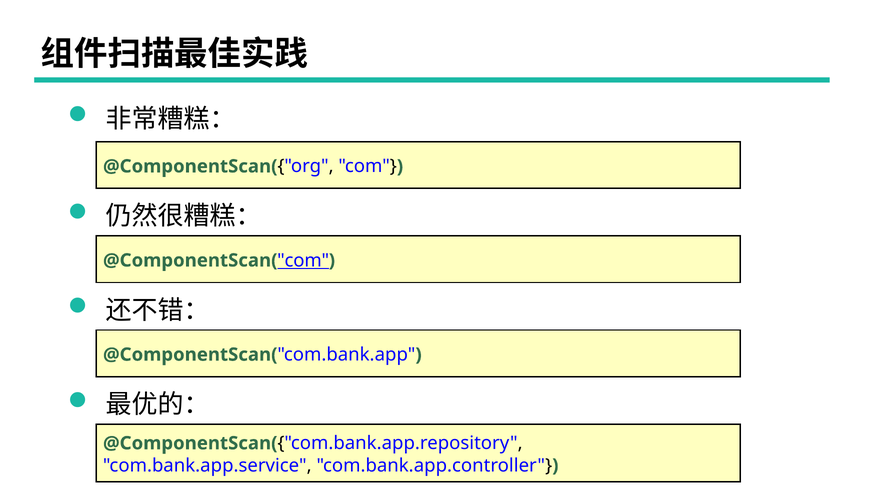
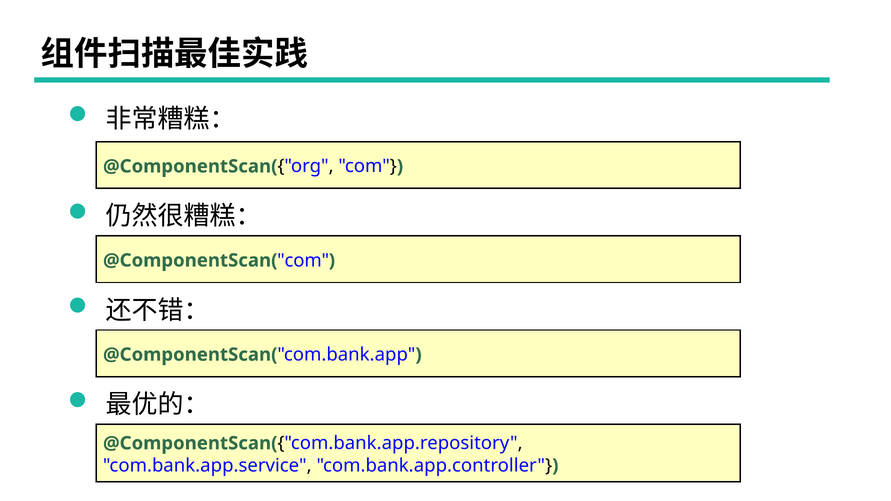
com at (303, 261) underline: present -> none
